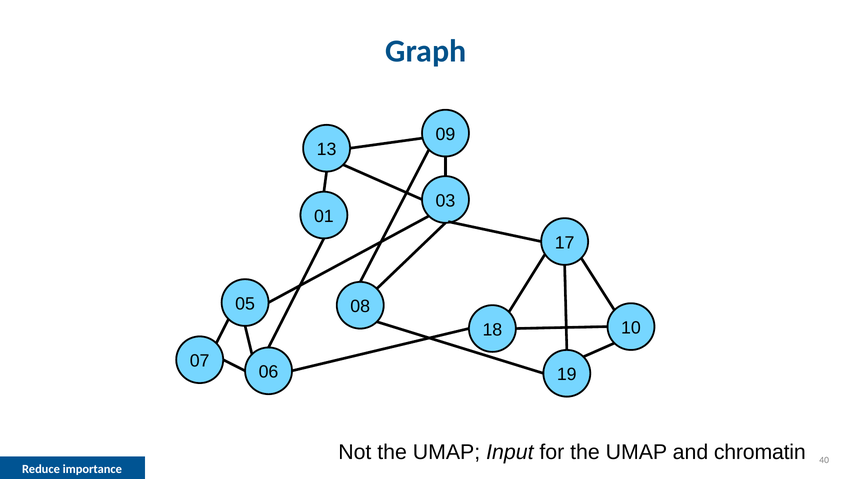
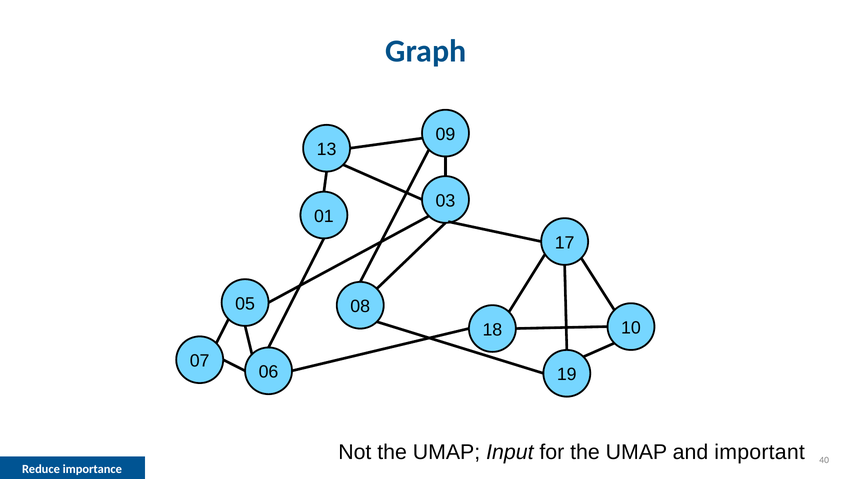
chromatin: chromatin -> important
